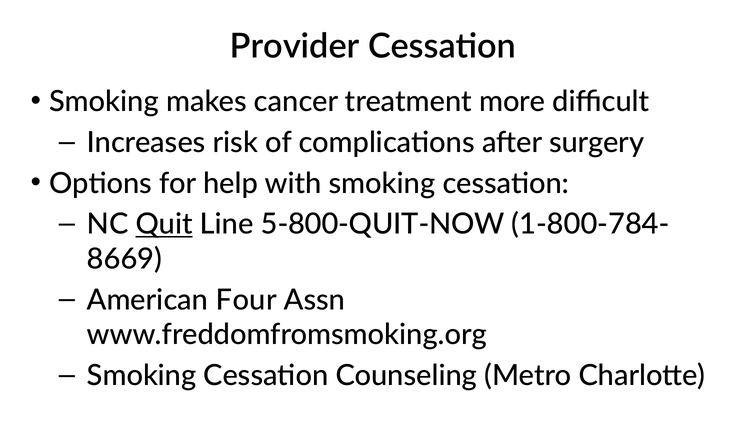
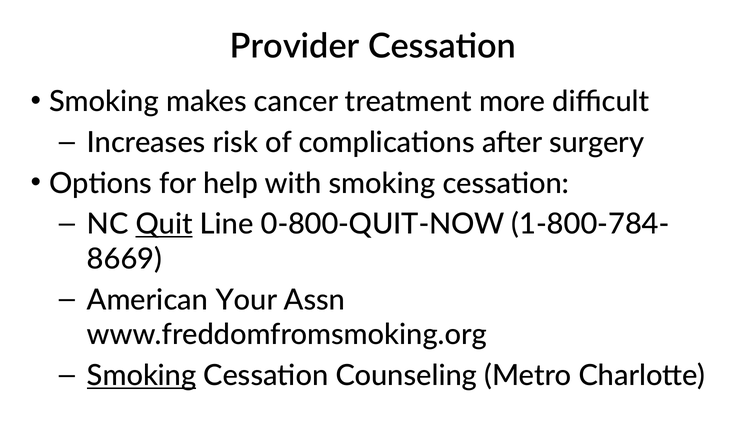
5-800-QUIT-NOW: 5-800-QUIT-NOW -> 0-800-QUIT-NOW
Four: Four -> Your
Smoking at (142, 375) underline: none -> present
